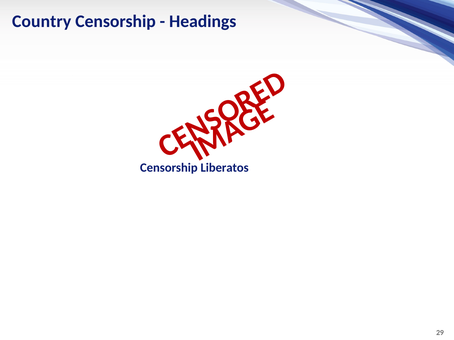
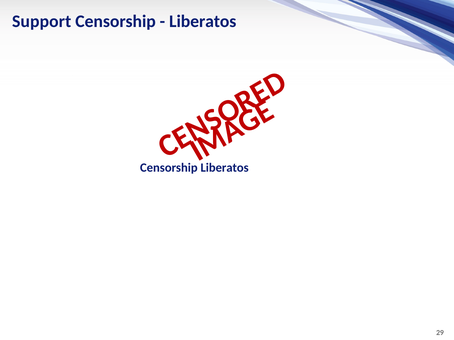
Country: Country -> Support
Headings at (203, 21): Headings -> Liberatos
